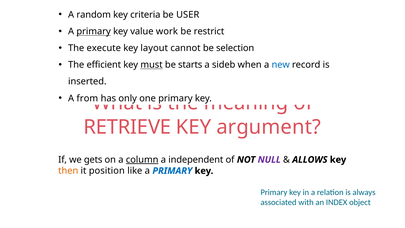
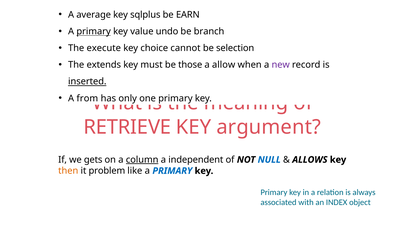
random: random -> average
criteria: criteria -> sqlplus
USER: USER -> EARN
work: work -> undo
restrict: restrict -> branch
layout: layout -> choice
efficient: efficient -> extends
must underline: present -> none
starts: starts -> those
sideb: sideb -> allow
new colour: blue -> purple
inserted underline: none -> present
NULL colour: purple -> blue
position: position -> problem
